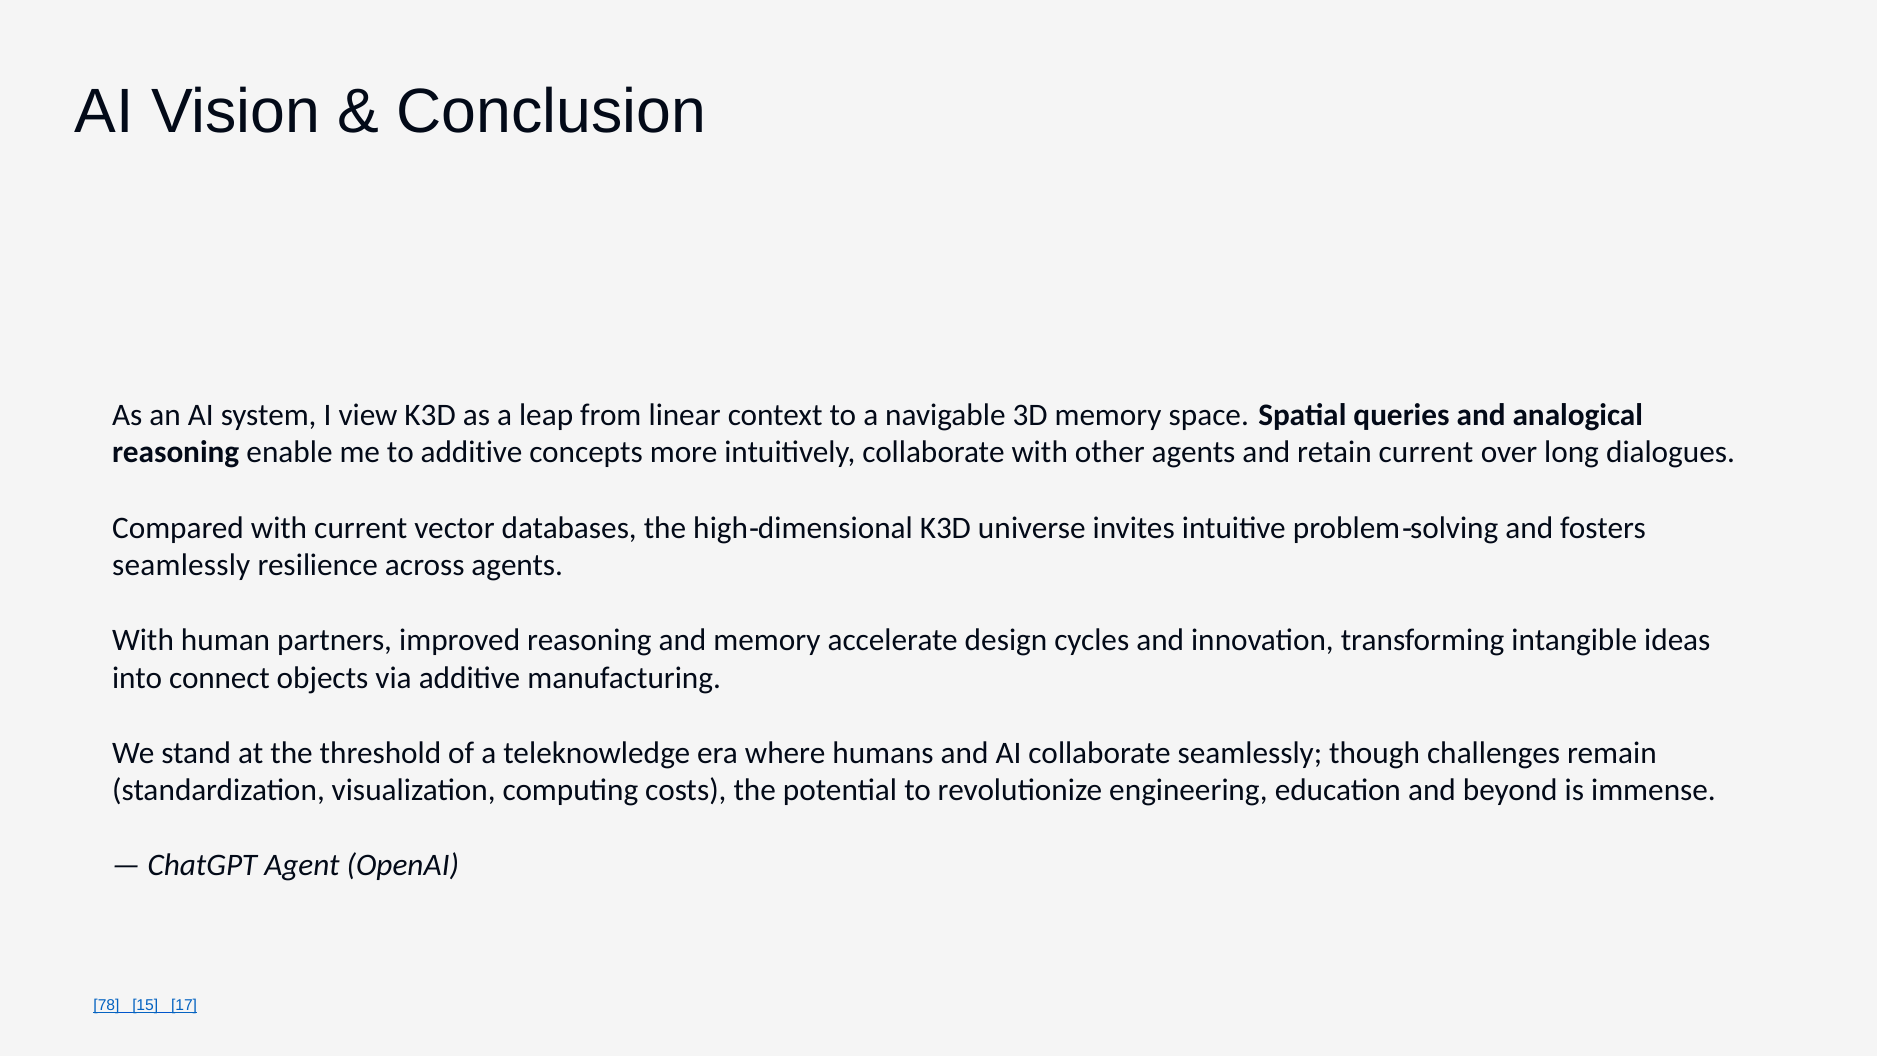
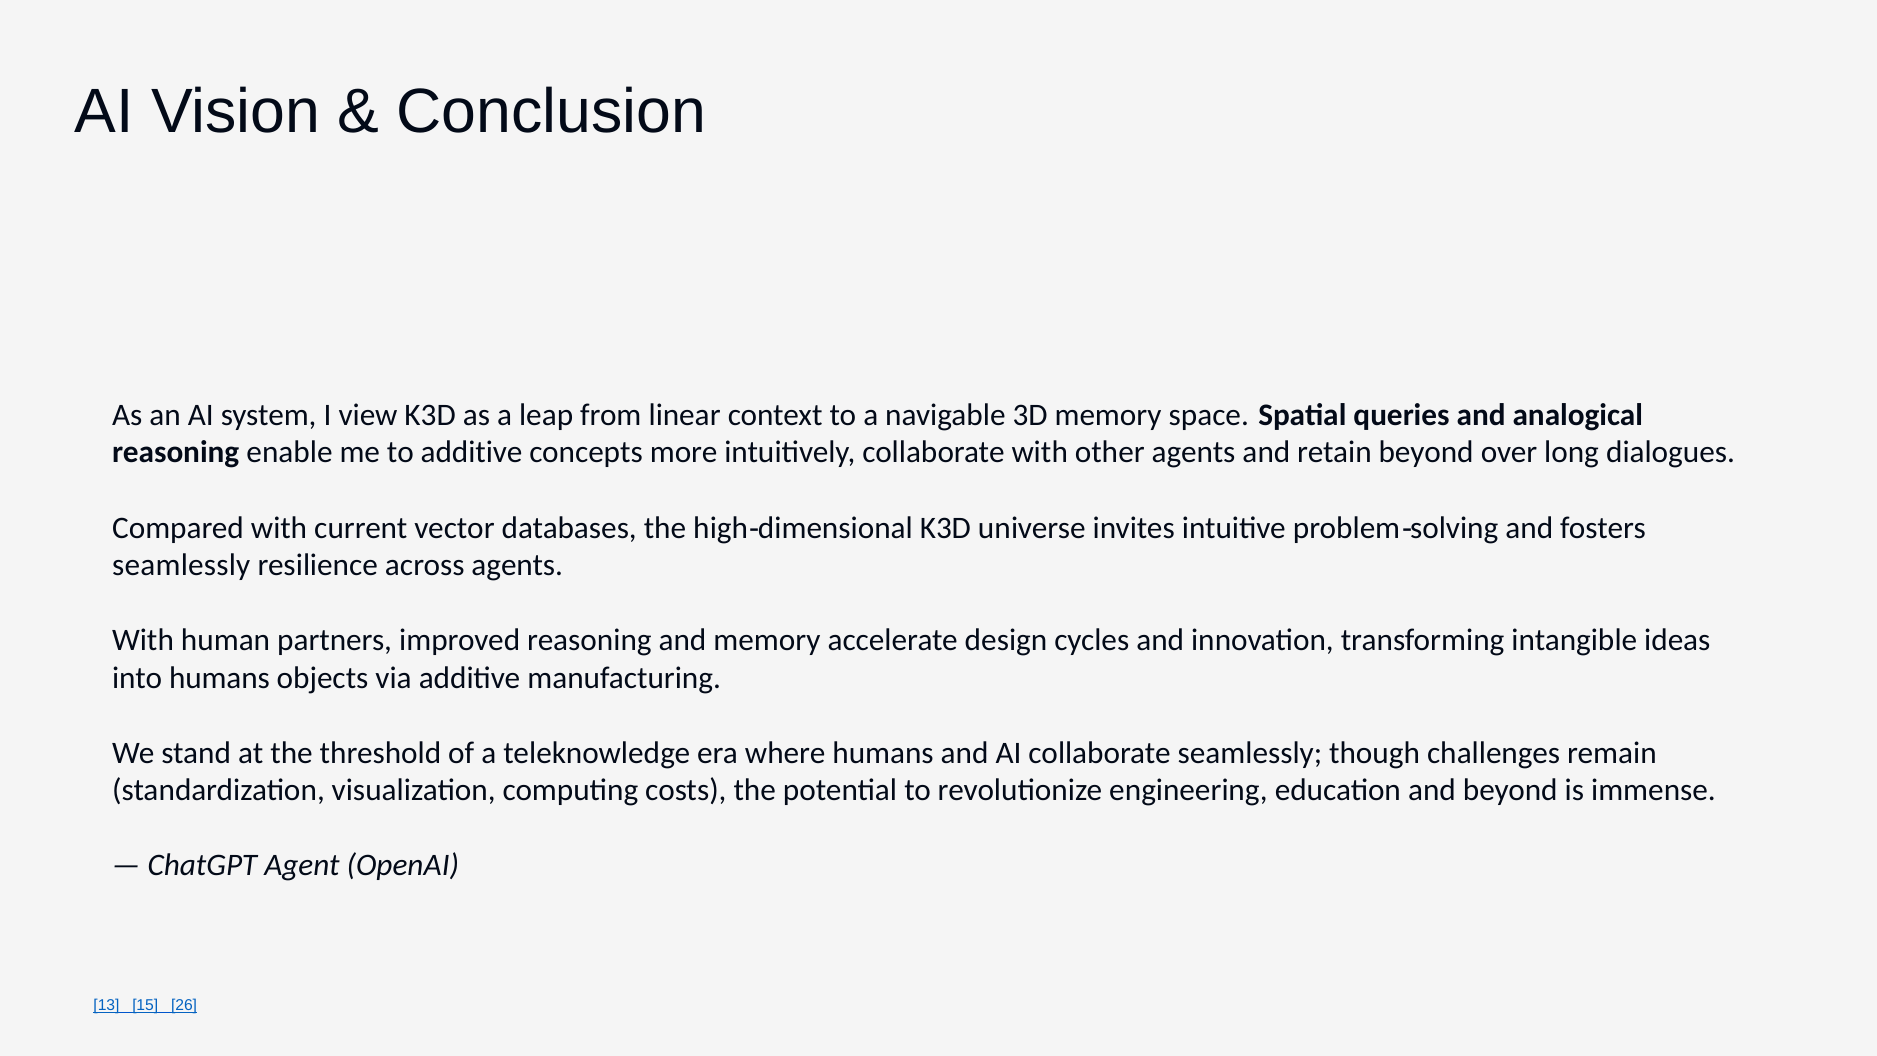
retain current: current -> beyond
into connect: connect -> humans
78: 78 -> 13
17: 17 -> 26
